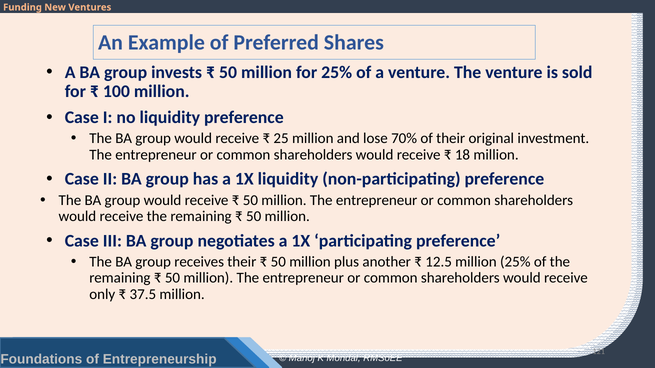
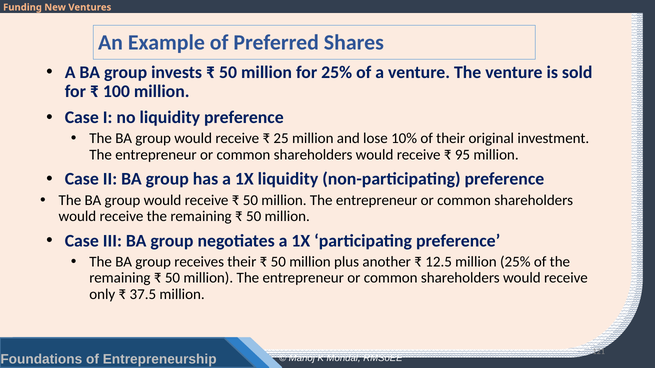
70%: 70% -> 10%
18: 18 -> 95
